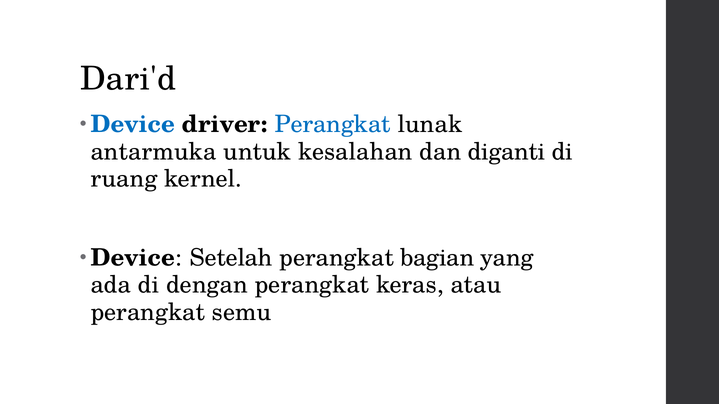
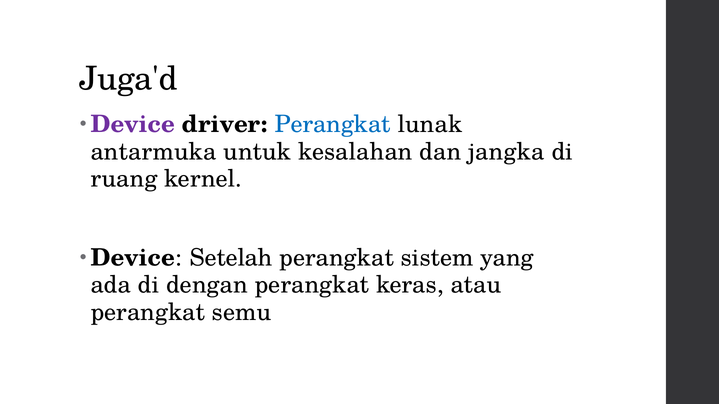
Dari'd: Dari'd -> Juga'd
Device at (133, 125) colour: blue -> purple
diganti: diganti -> jangka
bagian: bagian -> sistem
